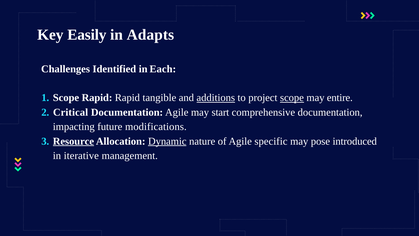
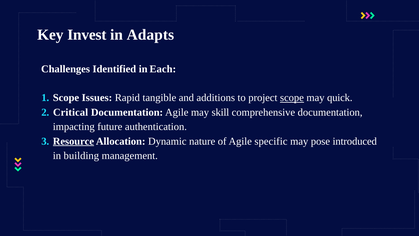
Easily: Easily -> Invest
Scope Rapid: Rapid -> Issues
additions underline: present -> none
entire: entire -> quick
start: start -> skill
modifications: modifications -> authentication
Dynamic underline: present -> none
iterative: iterative -> building
